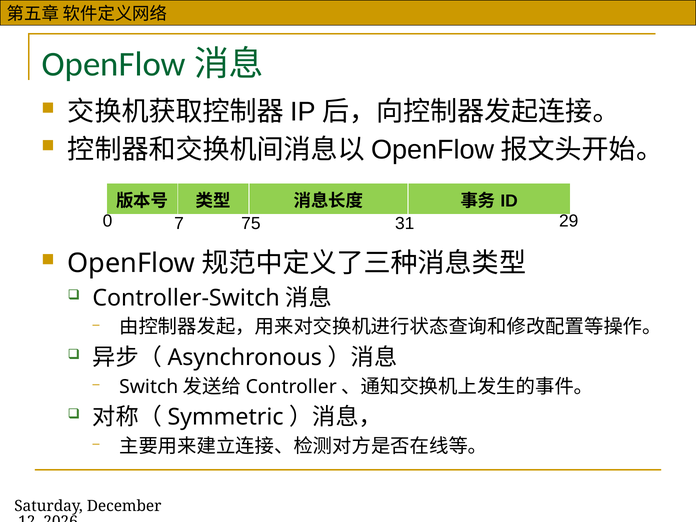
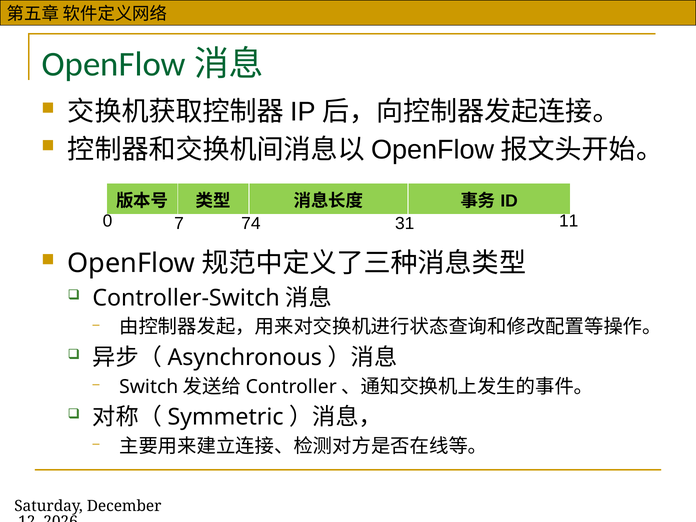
75: 75 -> 74
29: 29 -> 11
